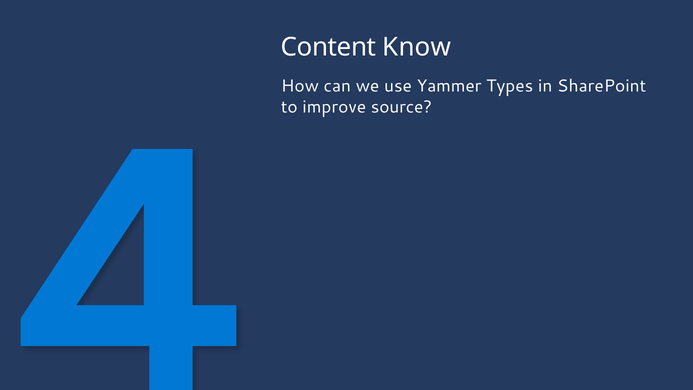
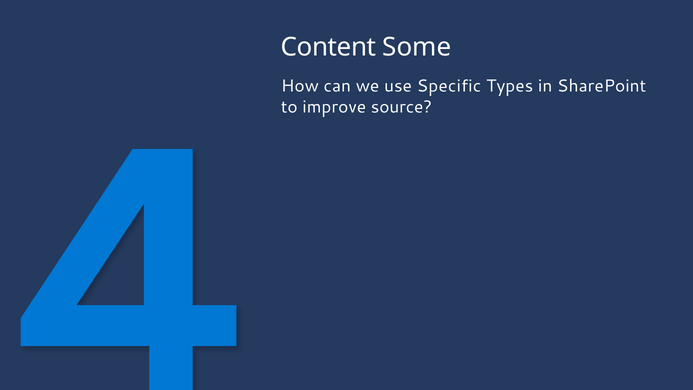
Know: Know -> Some
Yammer: Yammer -> Specific
